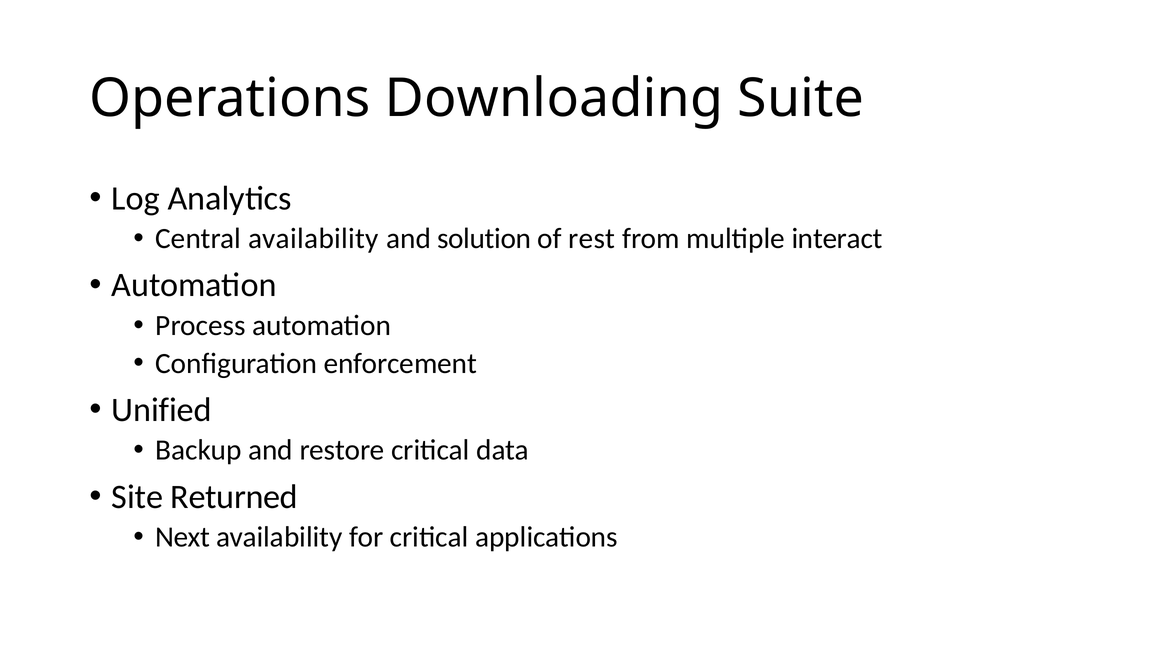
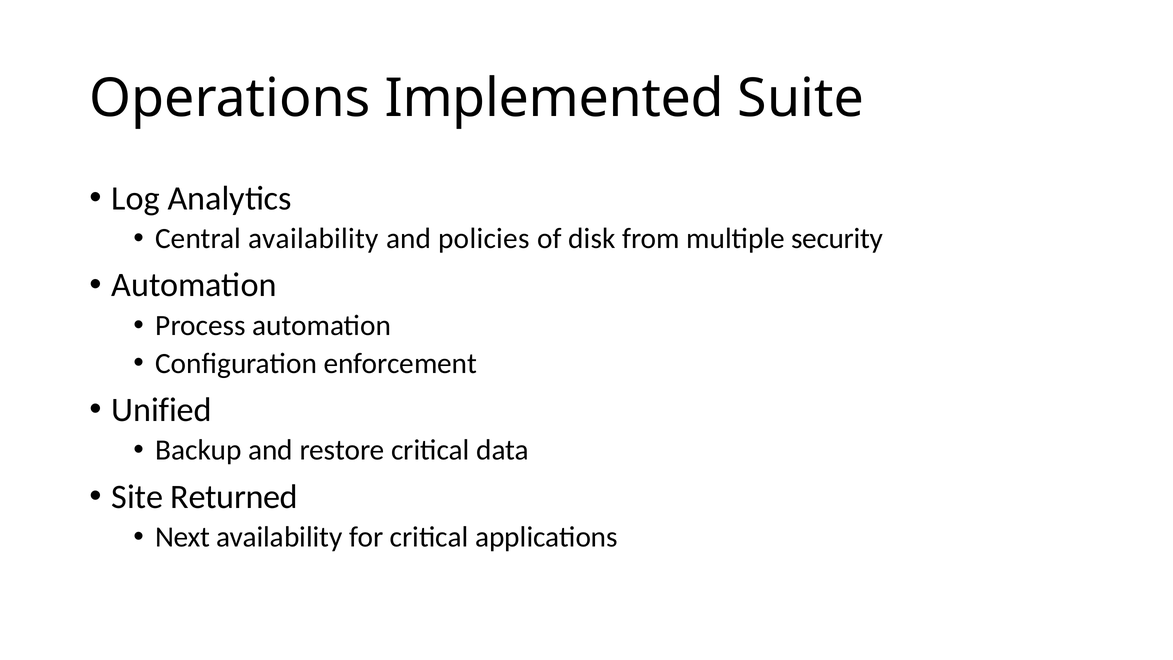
Downloading: Downloading -> Implemented
solution: solution -> policies
rest: rest -> disk
interact: interact -> security
